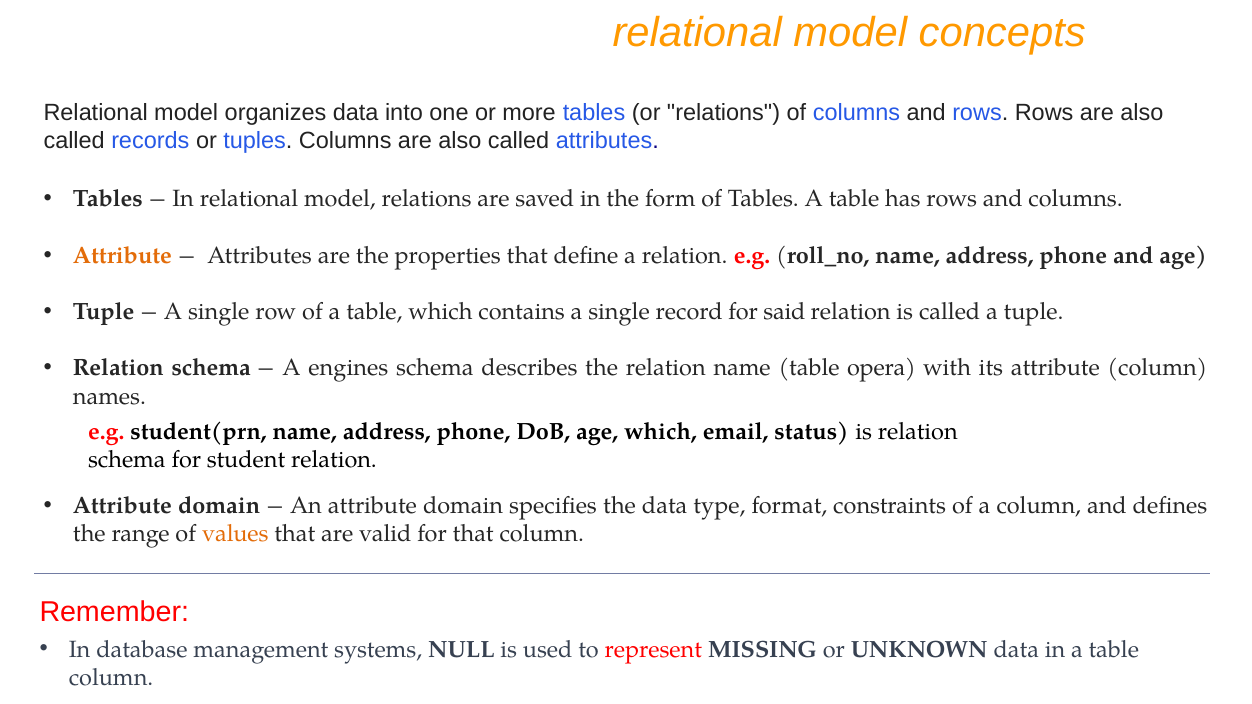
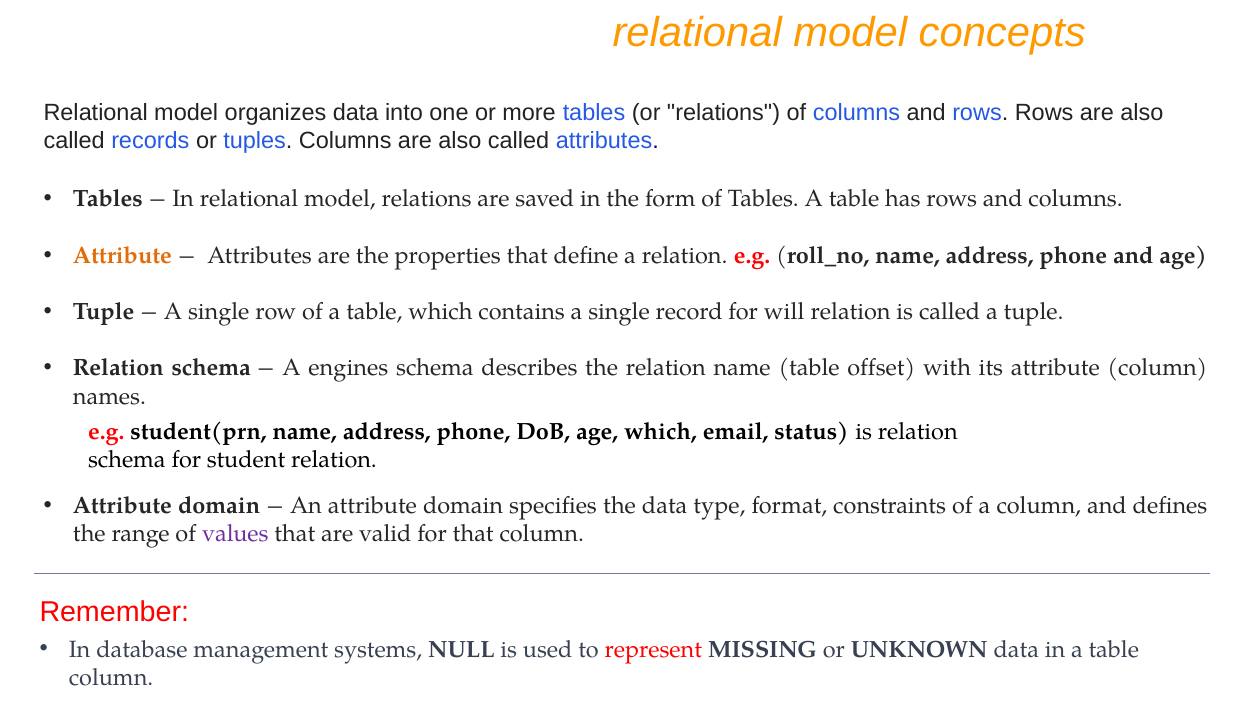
said: said -> will
opera: opera -> offset
values colour: orange -> purple
